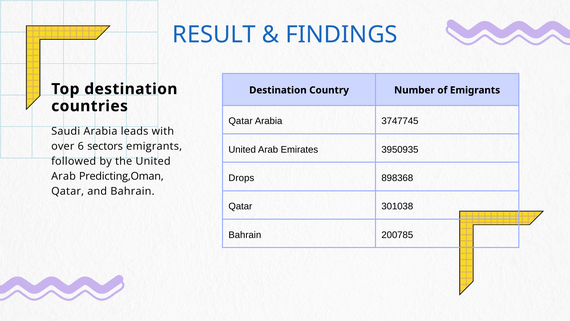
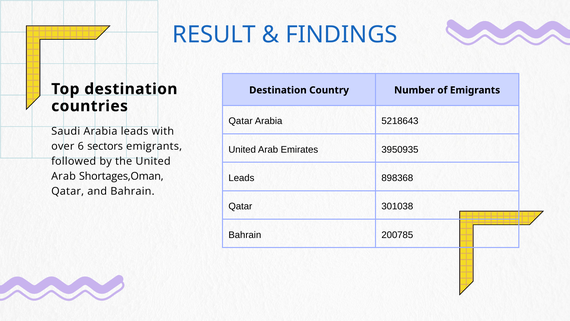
3747745: 3747745 -> 5218643
Predicting,Oman: Predicting,Oman -> Shortages,Oman
Drops at (241, 178): Drops -> Leads
